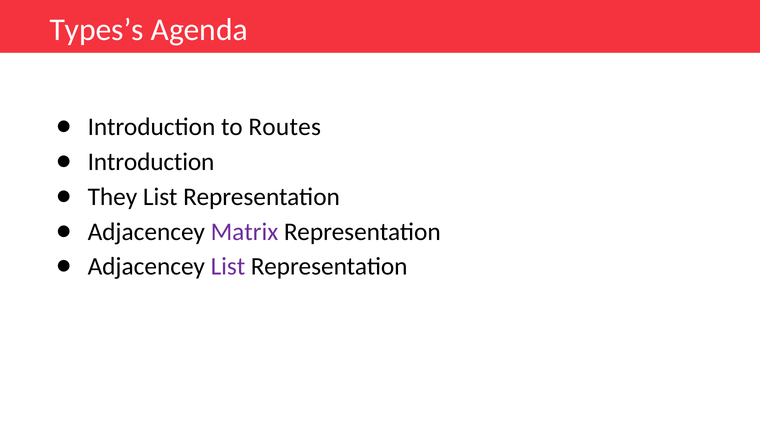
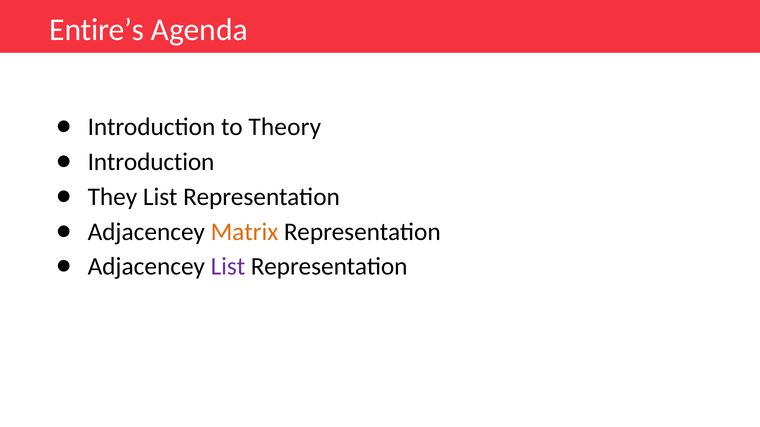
Types’s: Types’s -> Entire’s
Routes: Routes -> Theory
Matrix colour: purple -> orange
